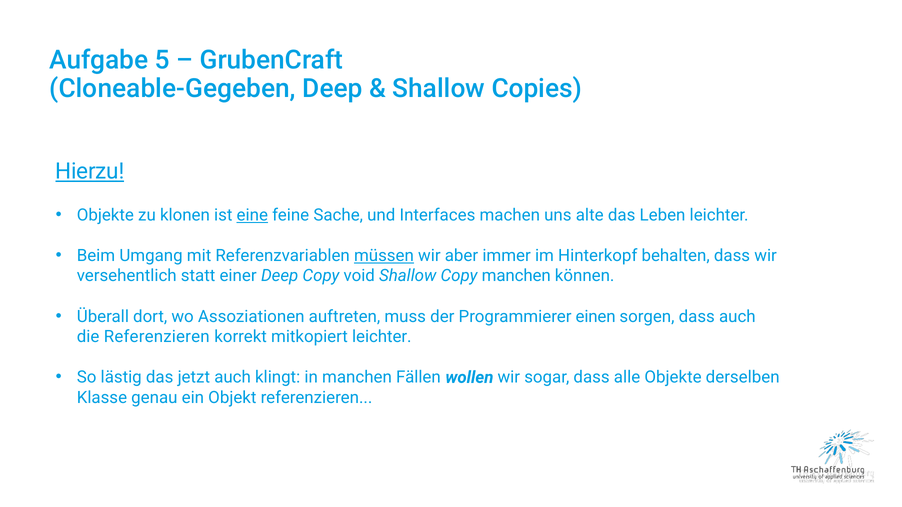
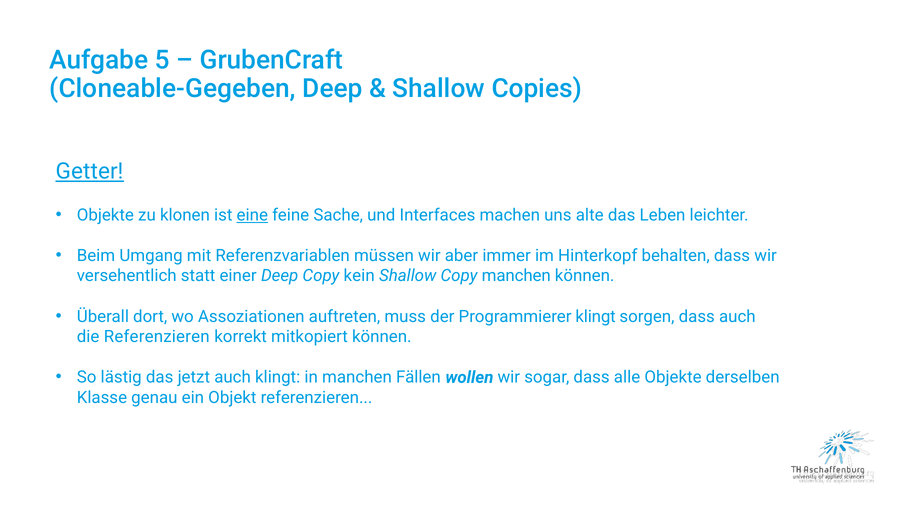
Hierzu: Hierzu -> Getter
müssen underline: present -> none
void: void -> kein
Programmierer einen: einen -> klingt
mitkopiert leichter: leichter -> können
